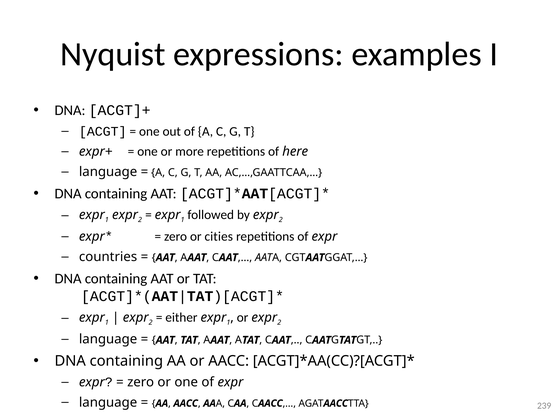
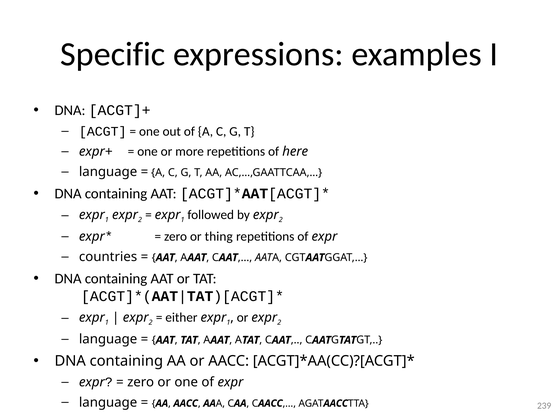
Nyquist: Nyquist -> Specific
cities: cities -> thing
